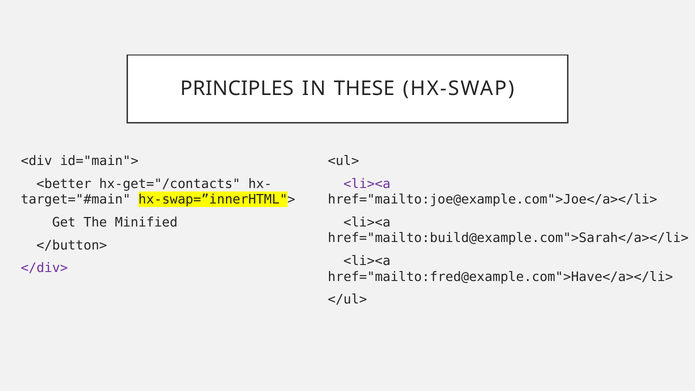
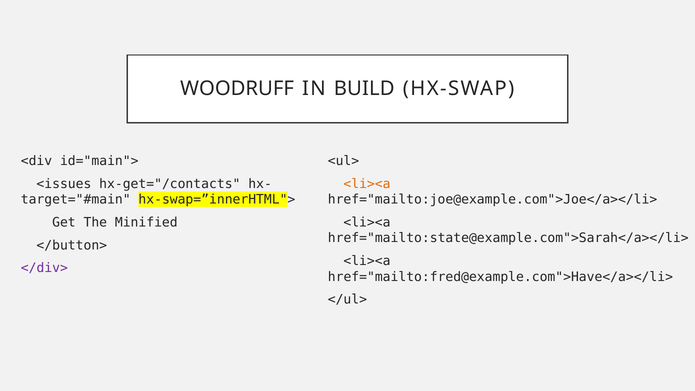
PRINCIPLES: PRINCIPLES -> WOODRUFF
THESE: THESE -> BUILD
<better: <better -> <issues
<li><a at (367, 184) colour: purple -> orange
href="mailto:build@example.com">Sarah</a></li>: href="mailto:build@example.com">Sarah</a></li> -> href="mailto:state@example.com">Sarah</a></li>
